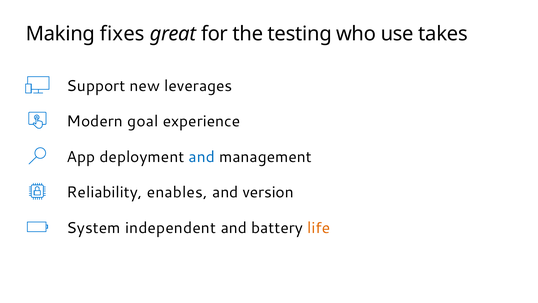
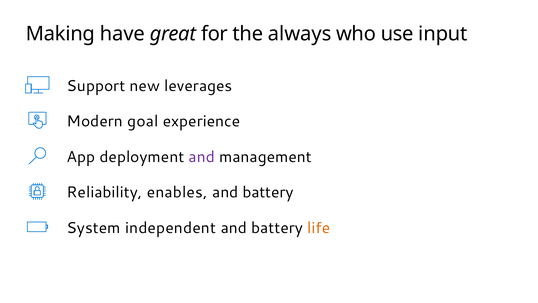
fixes: fixes -> have
testing: testing -> always
takes: takes -> input
and at (202, 157) colour: blue -> purple
version at (268, 192): version -> battery
